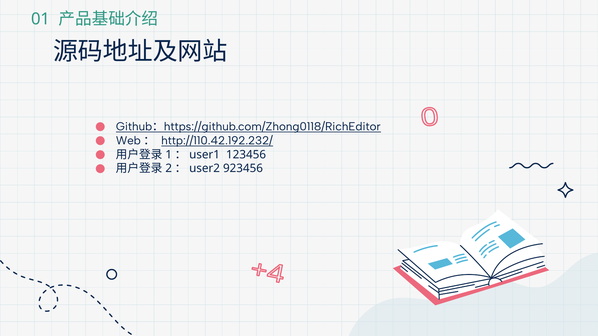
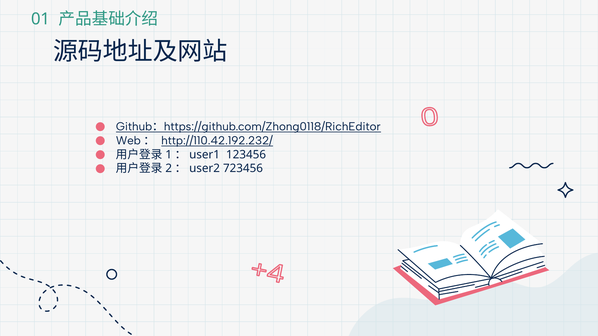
923456: 923456 -> 723456
